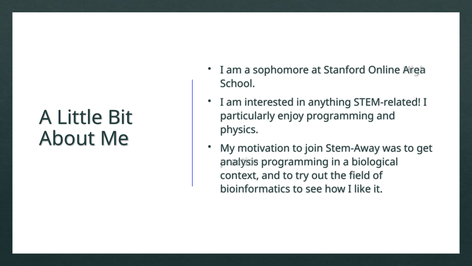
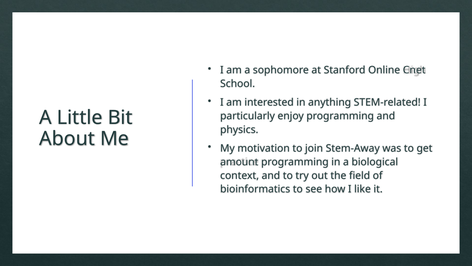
Area: Area -> Cnet
analysis: analysis -> amount
